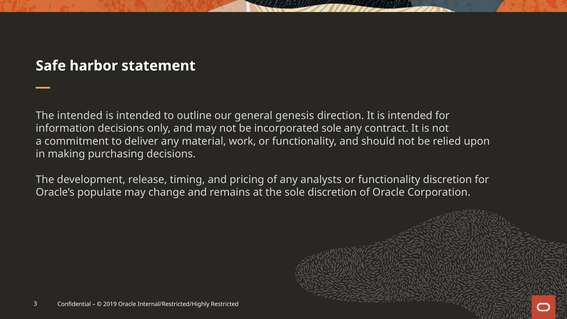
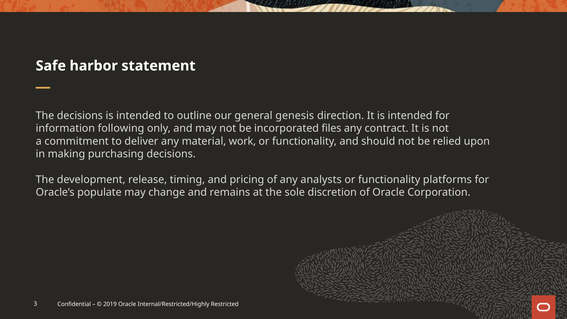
The intended: intended -> decisions
information decisions: decisions -> following
incorporated sole: sole -> files
functionality discretion: discretion -> platforms
